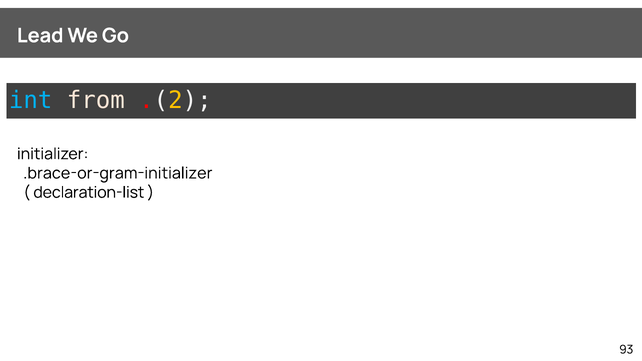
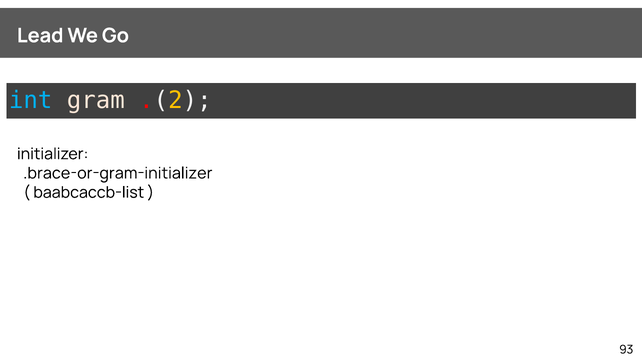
from: from -> gram
declaration-list: declaration-list -> baabcaccb-list
